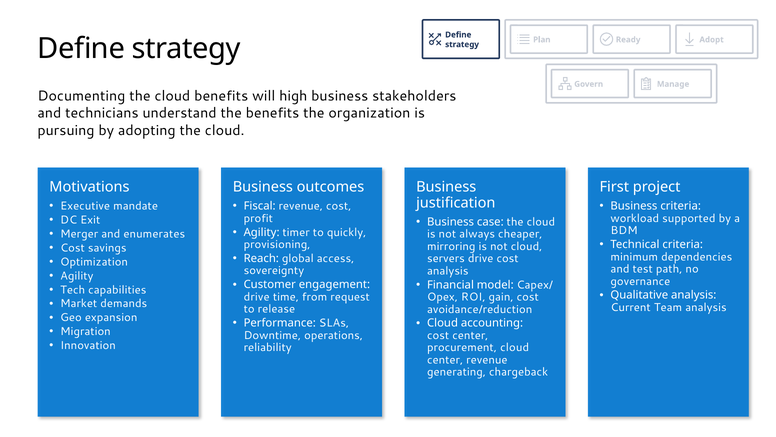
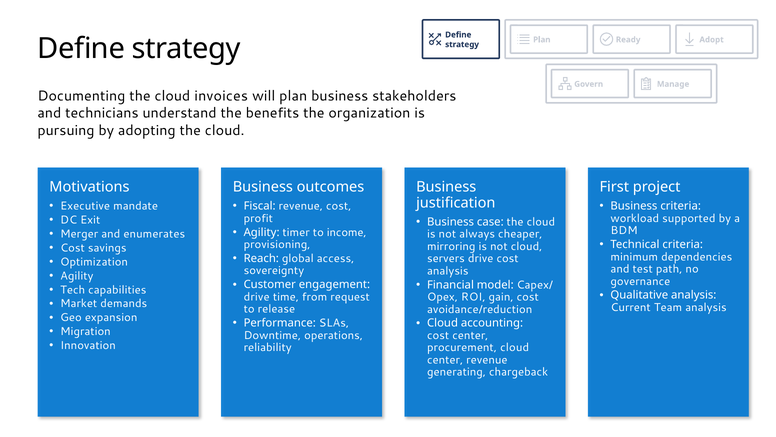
cloud benefits: benefits -> invoices
will high: high -> plan
quickly: quickly -> income
